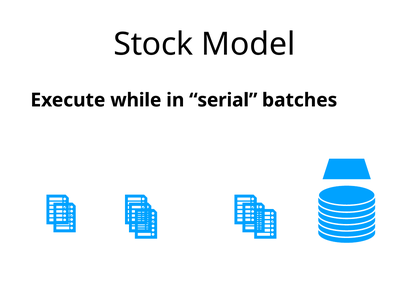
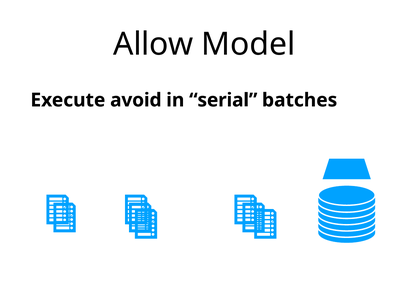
Stock: Stock -> Allow
while: while -> avoid
